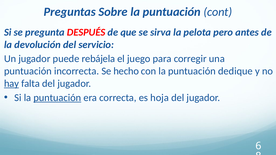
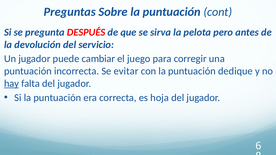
rebájela: rebájela -> cambiar
hecho: hecho -> evitar
puntuación at (57, 98) underline: present -> none
